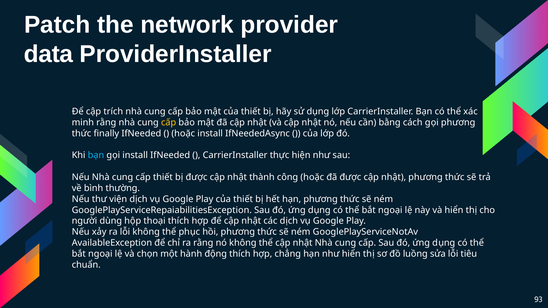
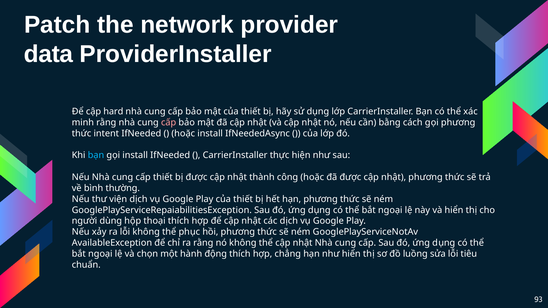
trích: trích -> hard
cấp at (169, 123) colour: yellow -> pink
finally: finally -> intent
